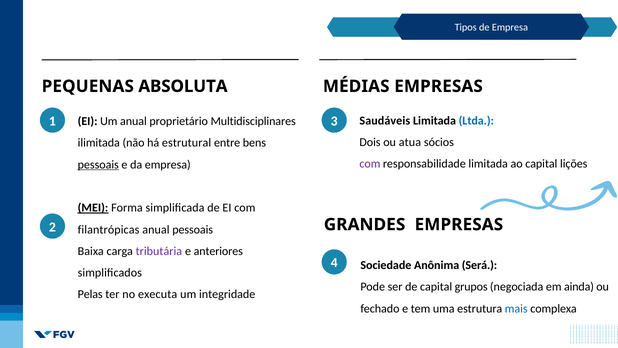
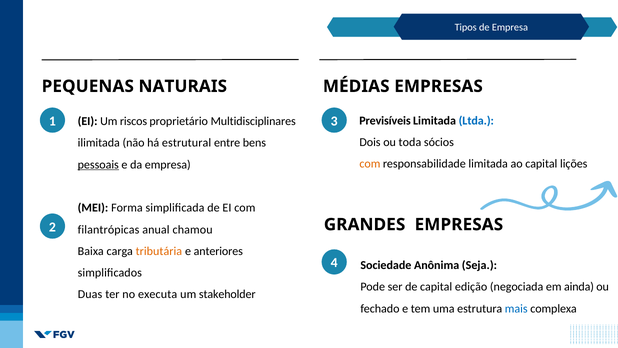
ABSOLUTA: ABSOLUTA -> NATURAIS
Saudáveis: Saudáveis -> Previsíveis
Um anual: anual -> riscos
atua: atua -> toda
com at (370, 164) colour: purple -> orange
MEI underline: present -> none
anual pessoais: pessoais -> chamou
tributária colour: purple -> orange
Será: Será -> Seja
grupos: grupos -> edição
Pelas: Pelas -> Duas
integridade: integridade -> stakeholder
